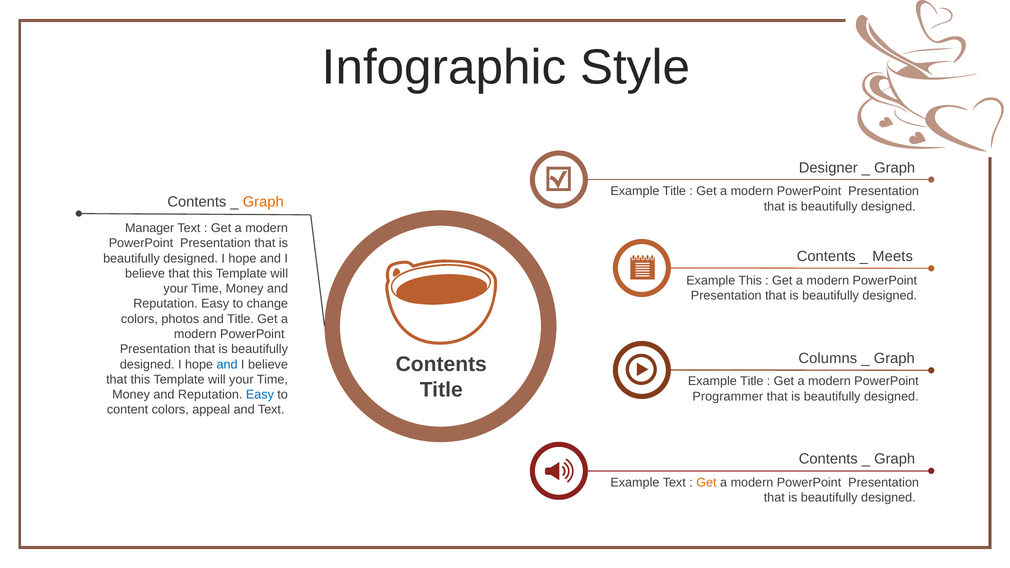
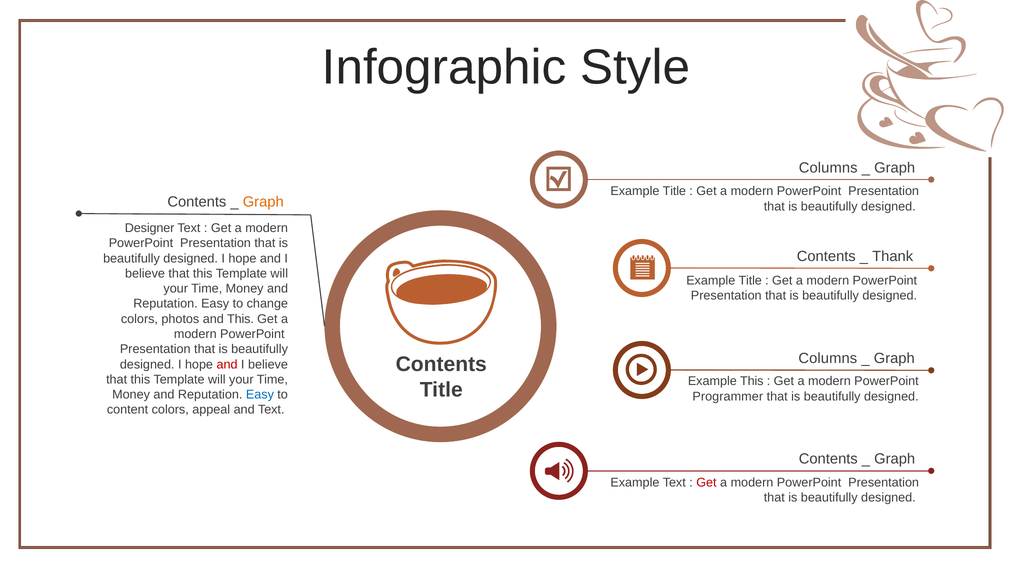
Designer at (828, 168): Designer -> Columns
Manager: Manager -> Designer
Meets: Meets -> Thank
This at (750, 281): This -> Title
and Title: Title -> This
and at (227, 364) colour: blue -> red
Title Example Title: Title -> This
Get at (706, 483) colour: orange -> red
